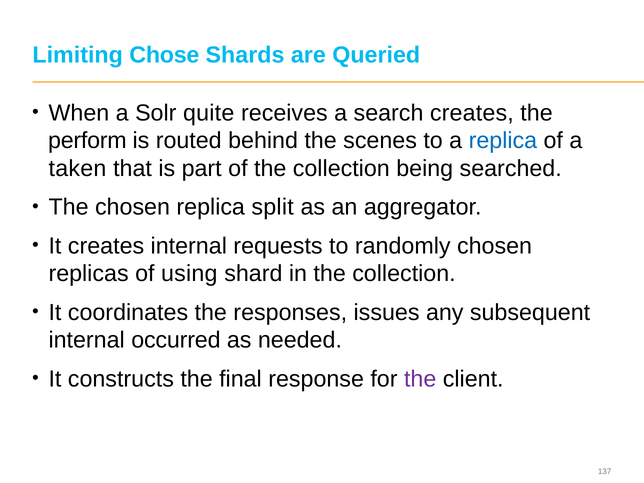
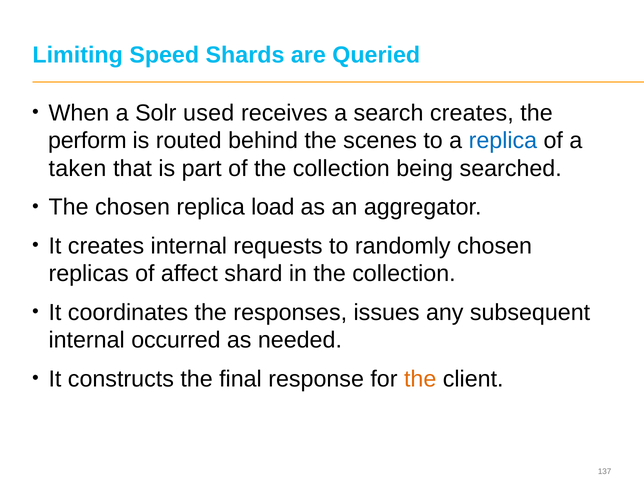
Chose: Chose -> Speed
quite: quite -> used
split: split -> load
using: using -> affect
the at (420, 379) colour: purple -> orange
